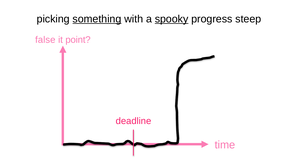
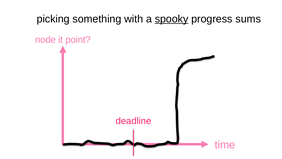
something underline: present -> none
steep: steep -> sums
false: false -> node
